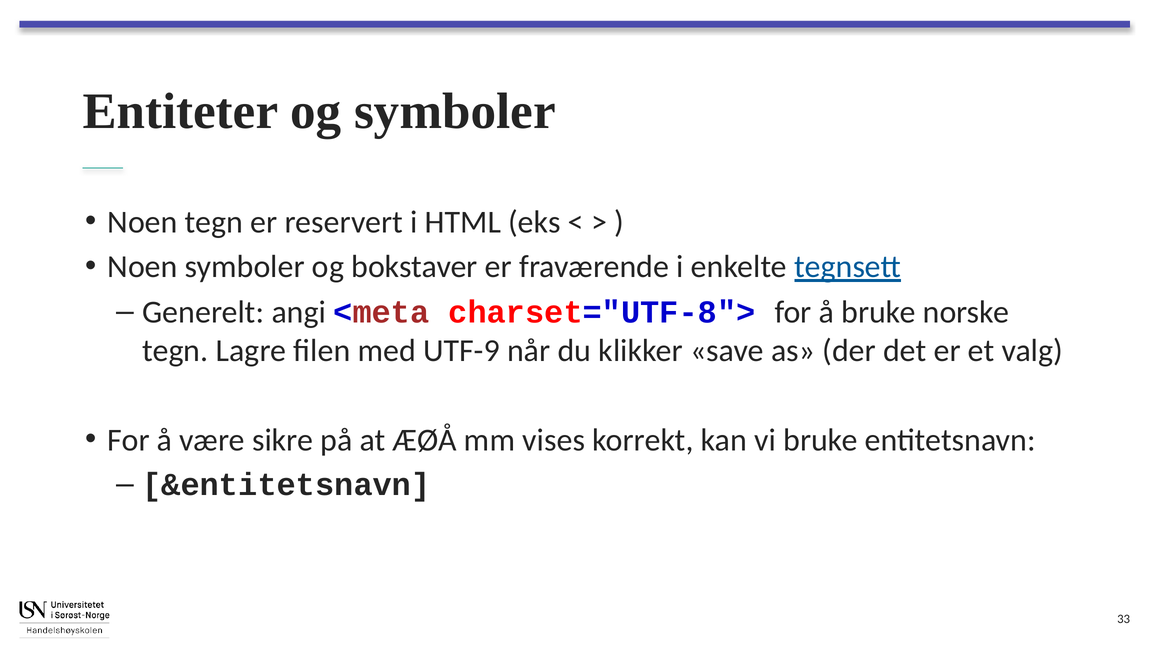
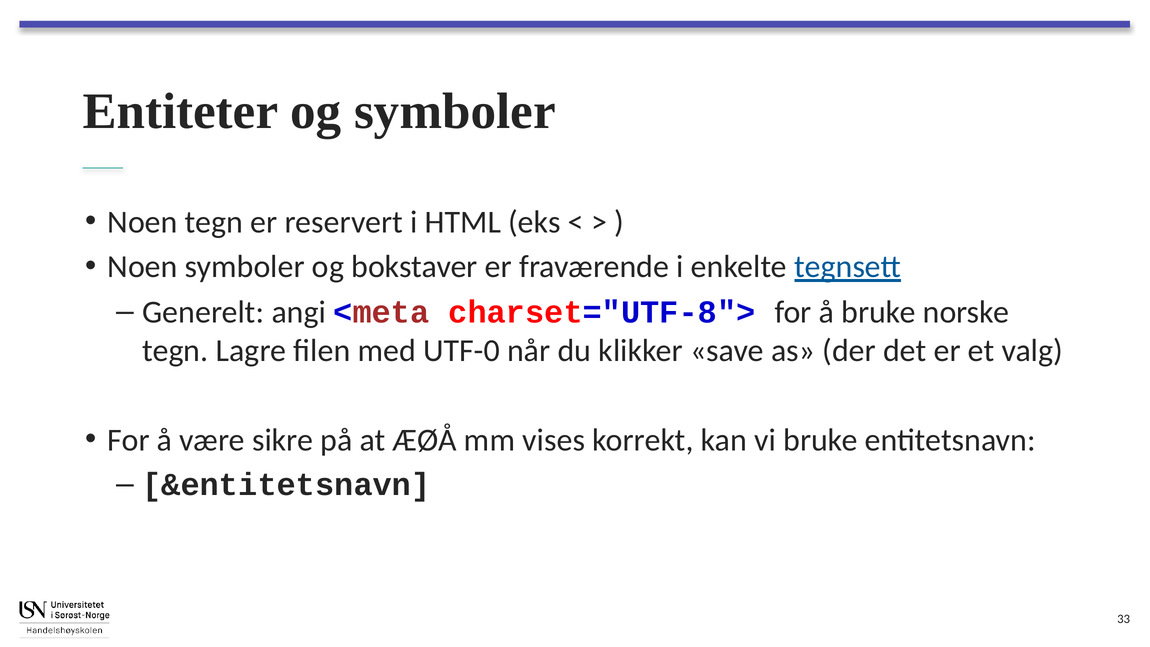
UTF-9: UTF-9 -> UTF-0
